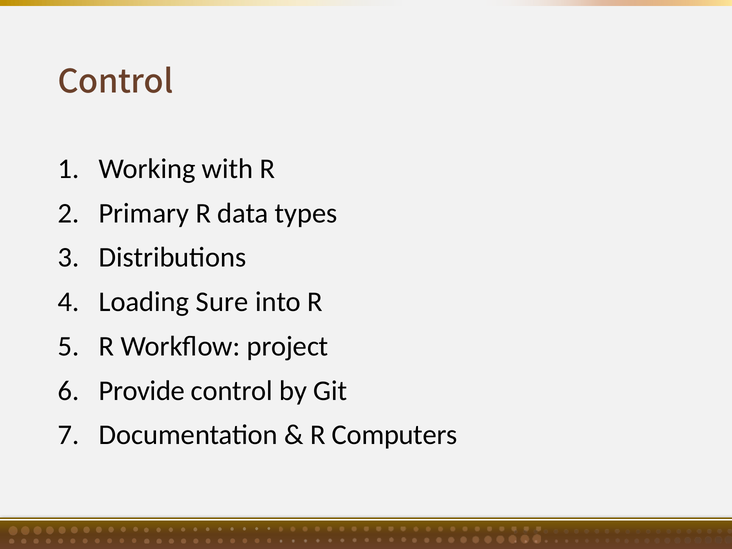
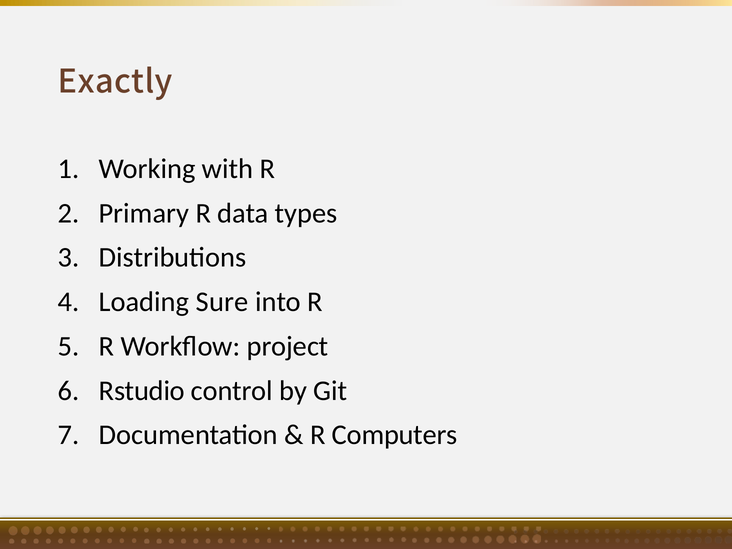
Control at (115, 82): Control -> Exactly
Provide: Provide -> Rstudio
